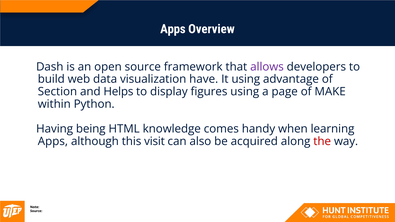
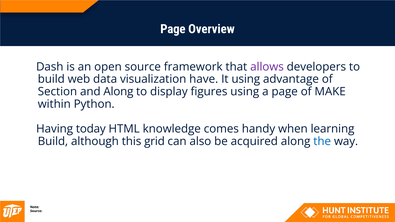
Apps at (173, 29): Apps -> Page
and Helps: Helps -> Along
being: being -> today
Apps at (53, 141): Apps -> Build
visit: visit -> grid
the colour: red -> blue
